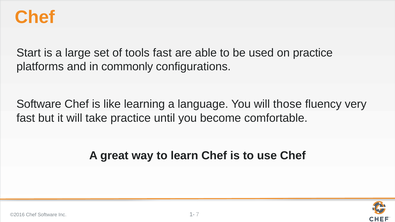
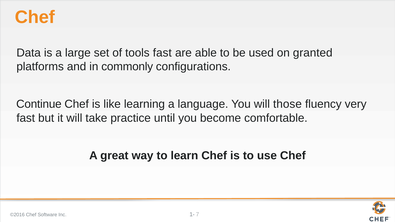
Start: Start -> Data
on practice: practice -> granted
Software at (39, 104): Software -> Continue
